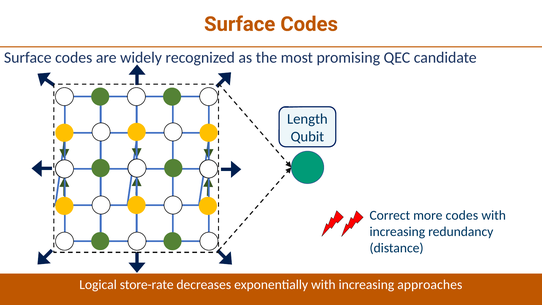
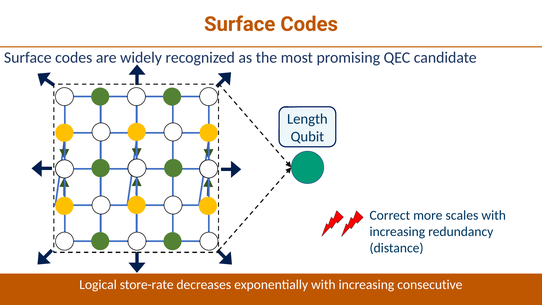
more codes: codes -> scales
approaches: approaches -> consecutive
